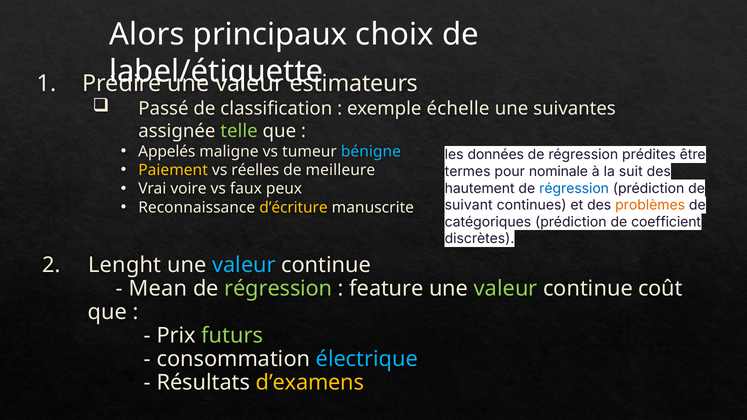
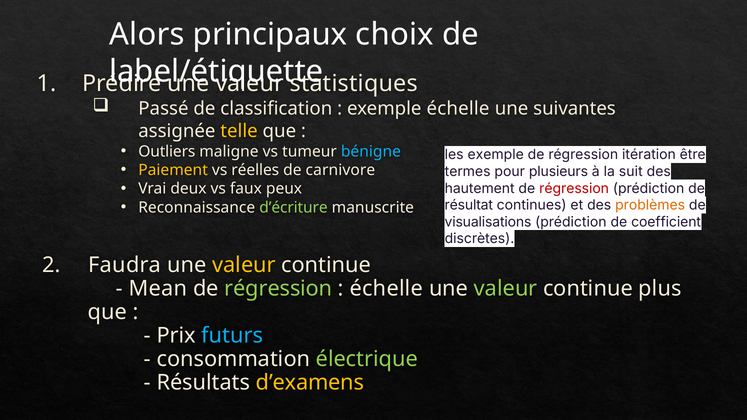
estimateurs: estimateurs -> statistiques
telle colour: light green -> yellow
Appelés: Appelés -> Outliers
les données: données -> exemple
prédites: prédites -> itération
meilleure: meilleure -> carnivore
nominale: nominale -> plusieurs
voire: voire -> deux
régression at (574, 189) colour: blue -> red
d’écriture colour: yellow -> light green
suivant: suivant -> résultat
catégoriques: catégoriques -> visualisations
Lenght: Lenght -> Faudra
valeur at (244, 265) colour: light blue -> yellow
feature at (386, 289): feature -> échelle
coût: coût -> plus
futurs colour: light green -> light blue
électrique colour: light blue -> light green
